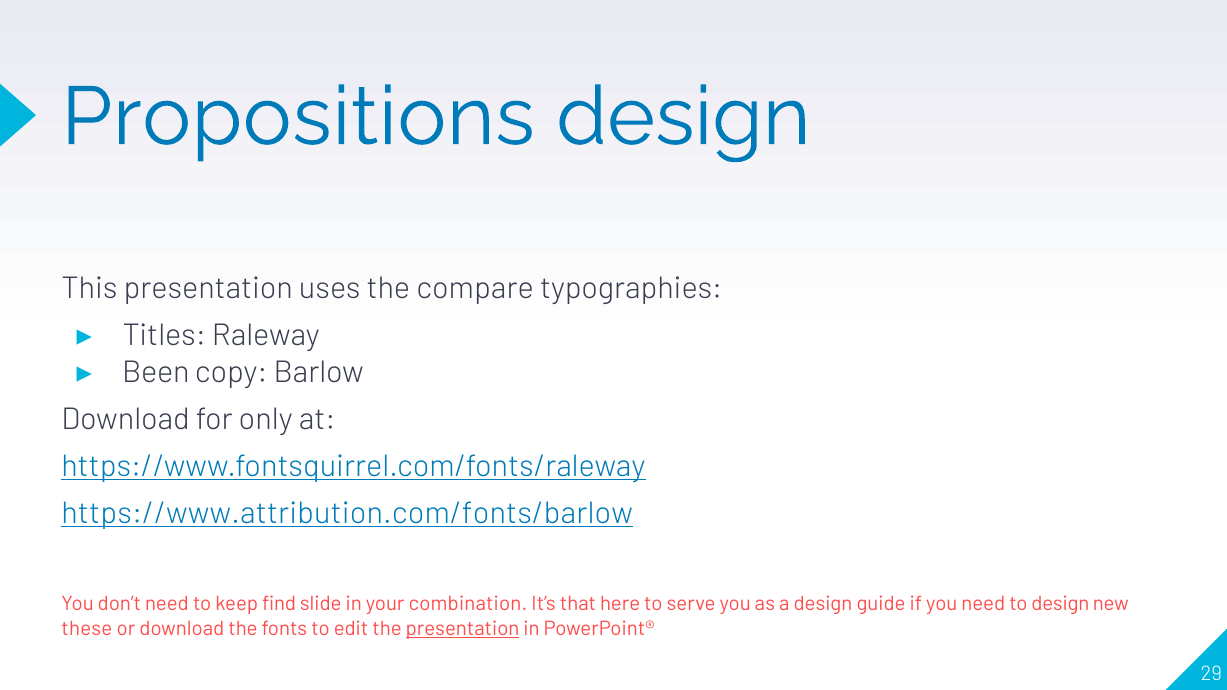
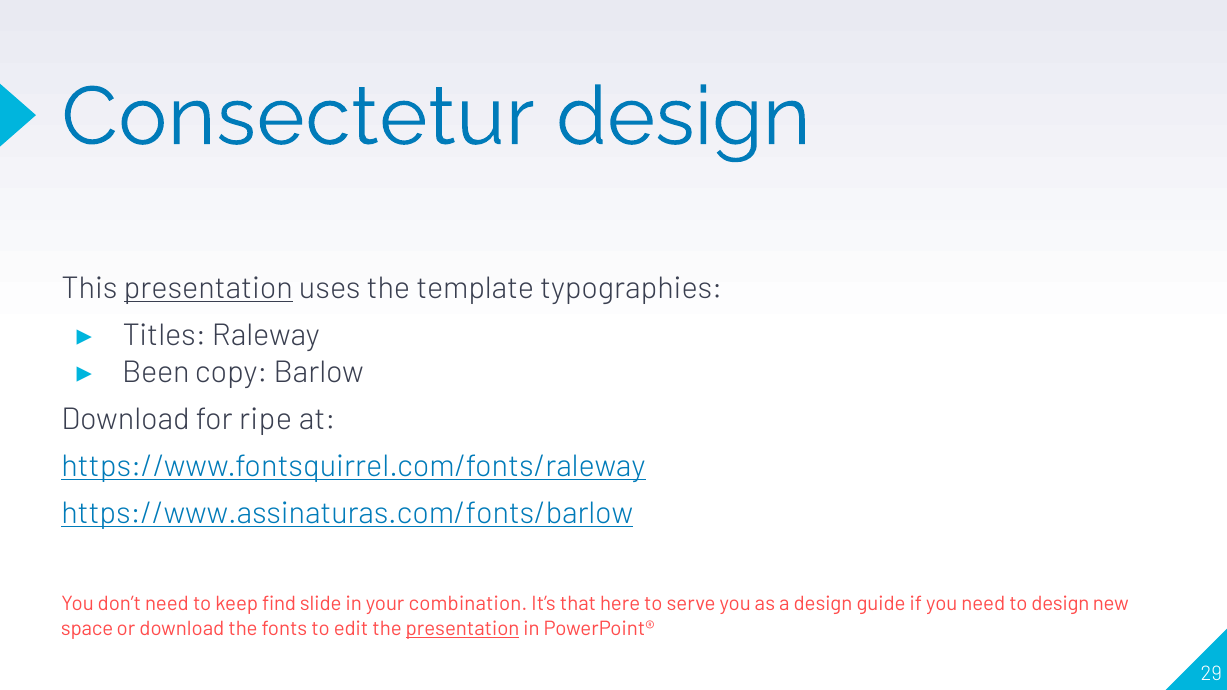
Propositions: Propositions -> Consectetur
presentation at (208, 288) underline: none -> present
compare: compare -> template
only: only -> ripe
https://www.attribution.com/fonts/barlow: https://www.attribution.com/fonts/barlow -> https://www.assinaturas.com/fonts/barlow
these: these -> space
